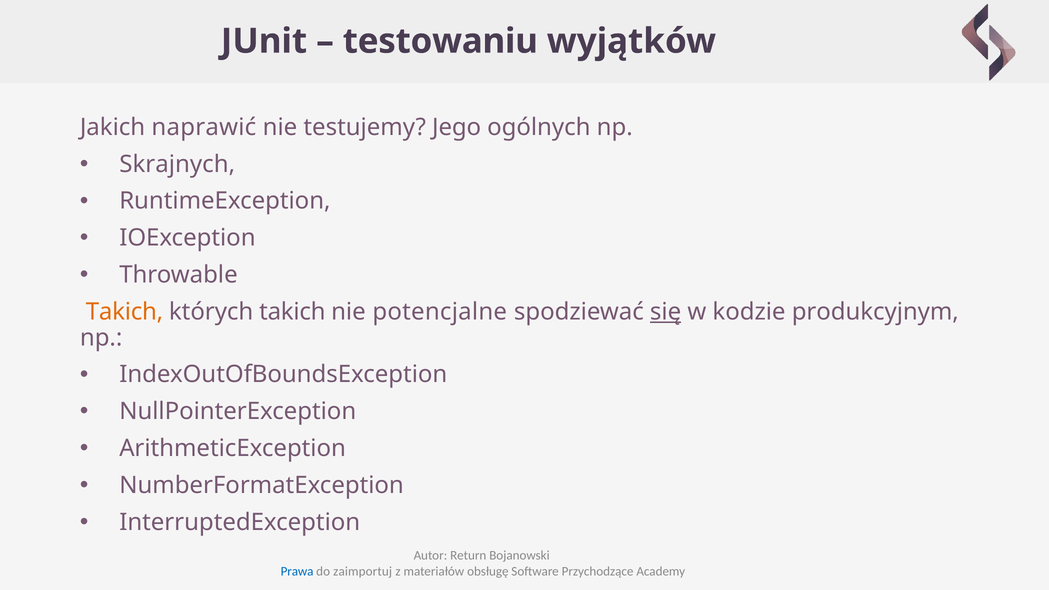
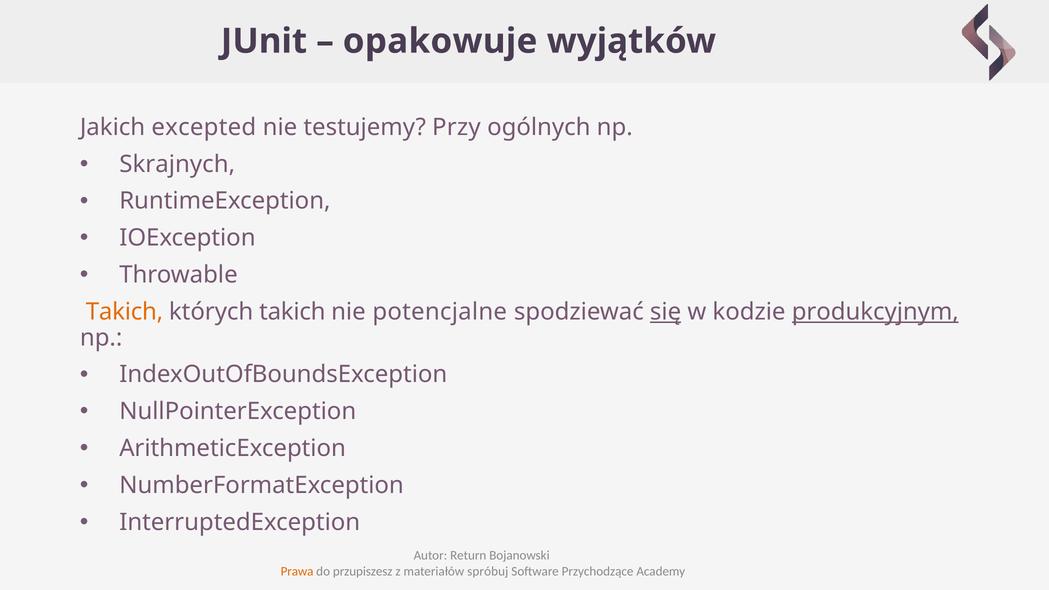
testowaniu: testowaniu -> opakowuje
naprawić: naprawić -> excepted
Jego: Jego -> Przy
produkcyjnym underline: none -> present
Prawa colour: blue -> orange
zaimportuj: zaimportuj -> przupiszesz
obsługę: obsługę -> spróbuj
